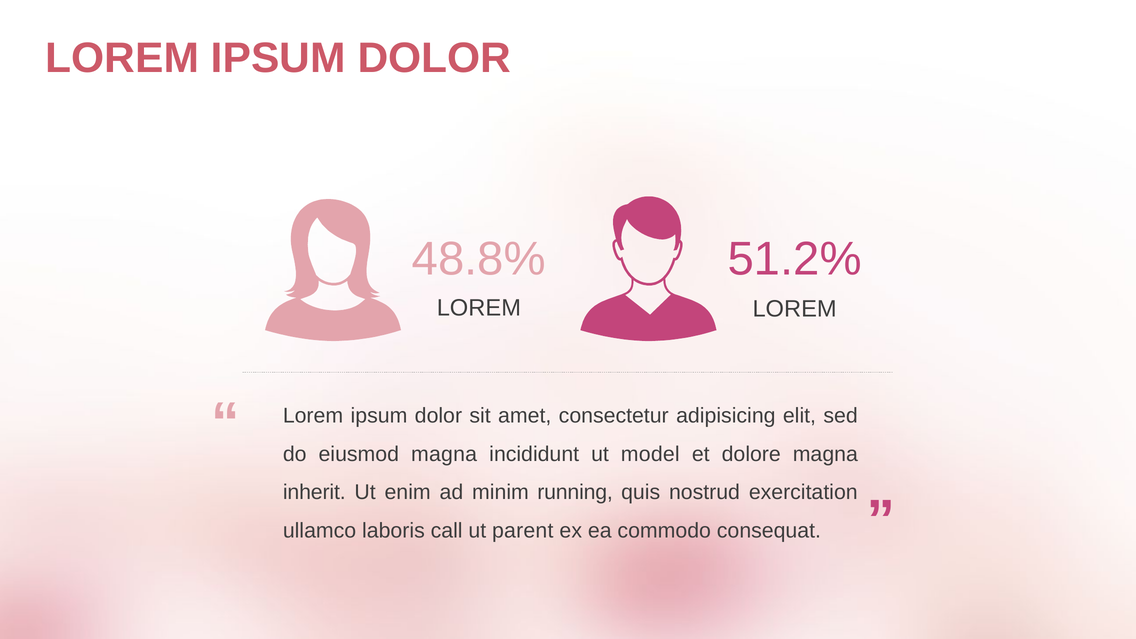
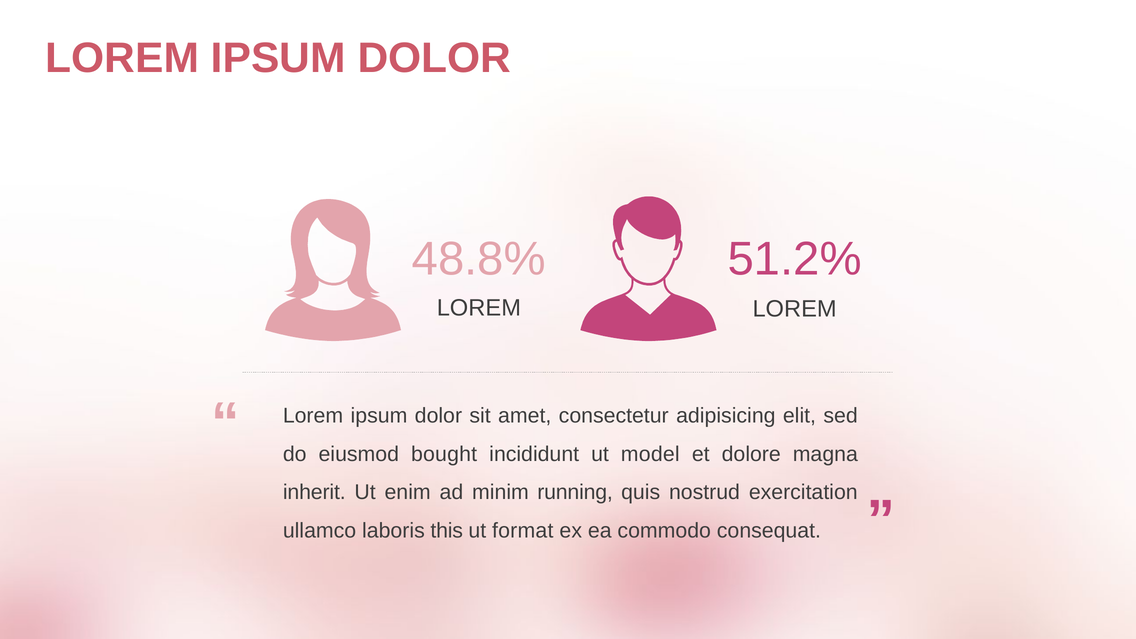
eiusmod magna: magna -> bought
call: call -> this
parent: parent -> format
